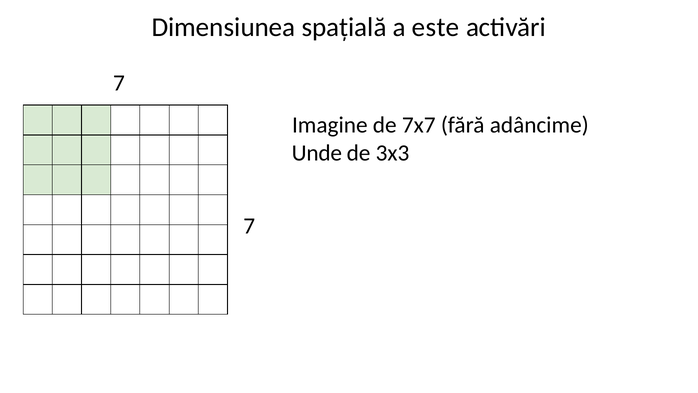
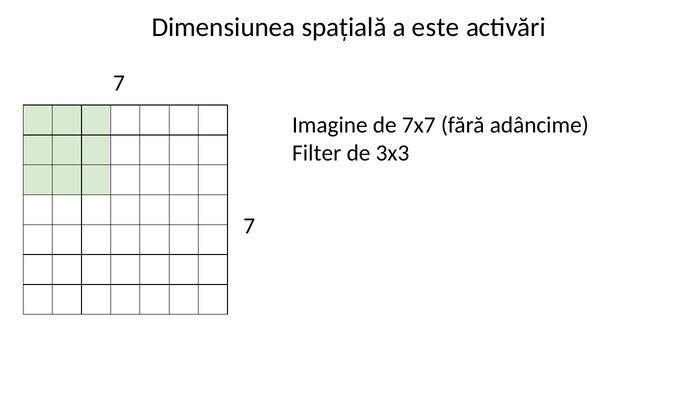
Unde: Unde -> Filter
